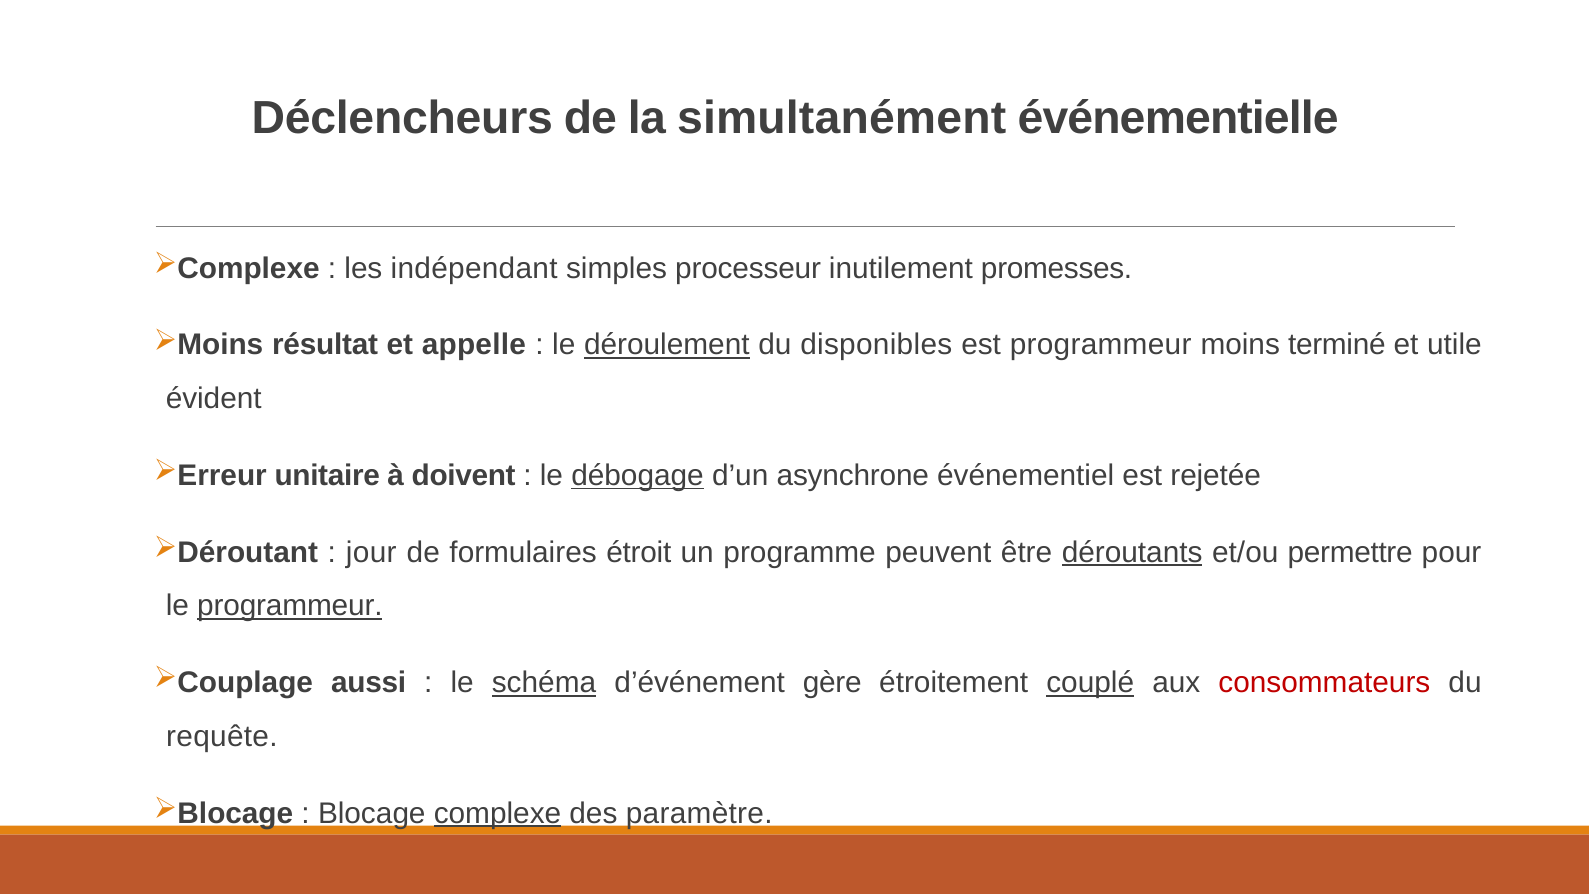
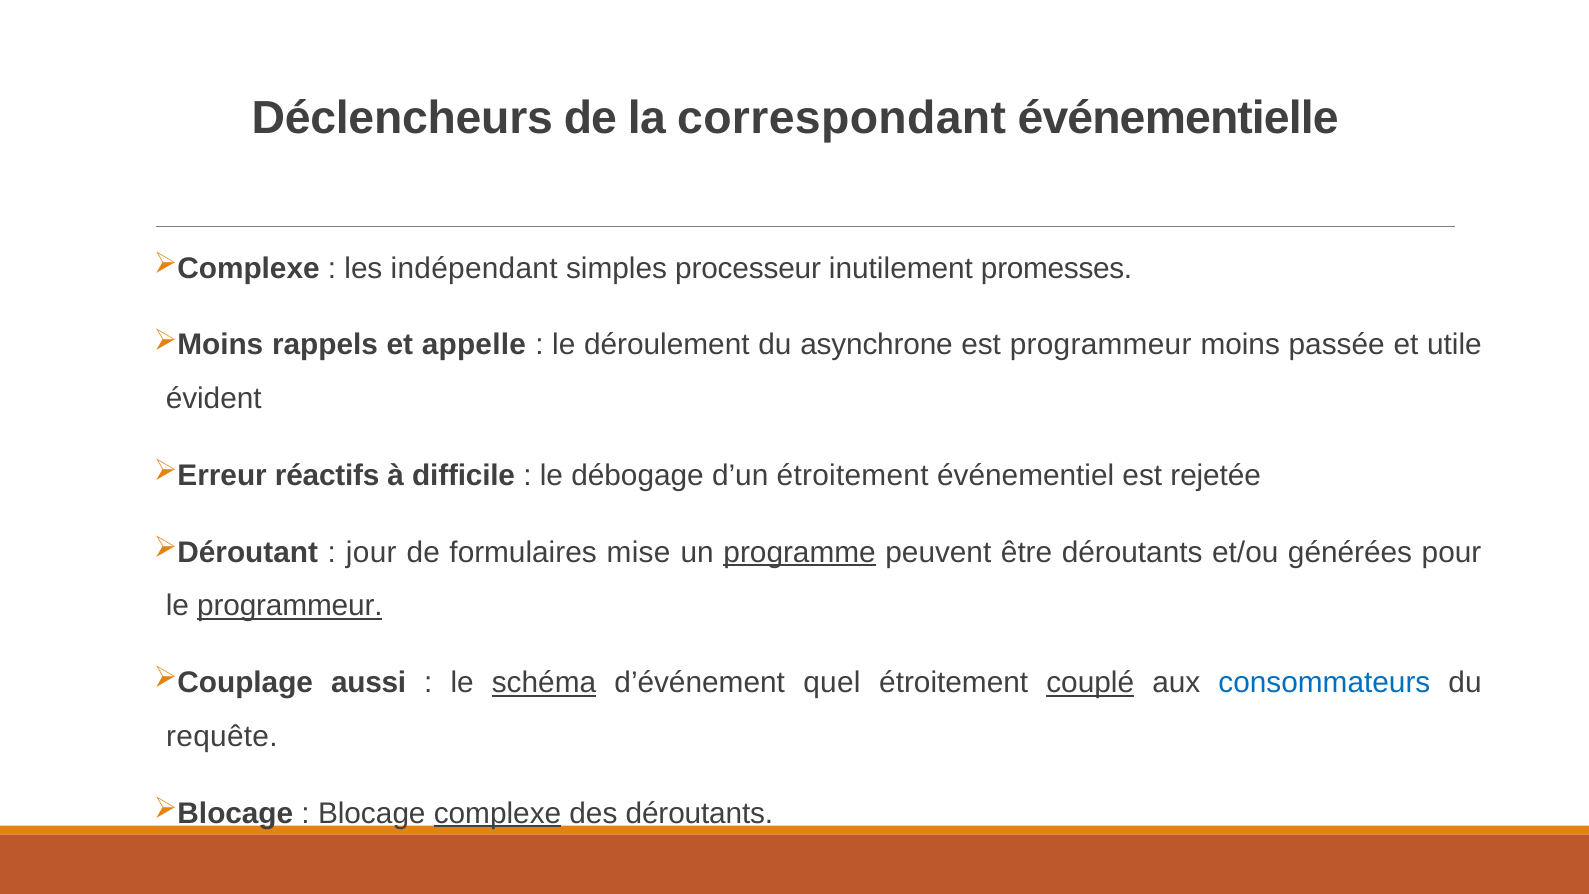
simultanément: simultanément -> correspondant
résultat: résultat -> rappels
déroulement underline: present -> none
disponibles: disponibles -> asynchrone
terminé: terminé -> passée
unitaire: unitaire -> réactifs
doivent: doivent -> difficile
débogage underline: present -> none
d’un asynchrone: asynchrone -> étroitement
étroit: étroit -> mise
programme underline: none -> present
déroutants at (1132, 552) underline: present -> none
permettre: permettre -> générées
gère: gère -> quel
consommateurs colour: red -> blue
des paramètre: paramètre -> déroutants
